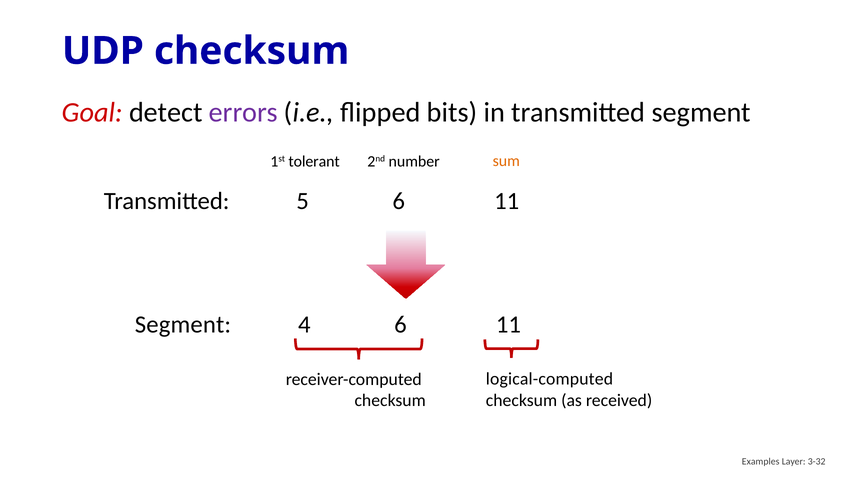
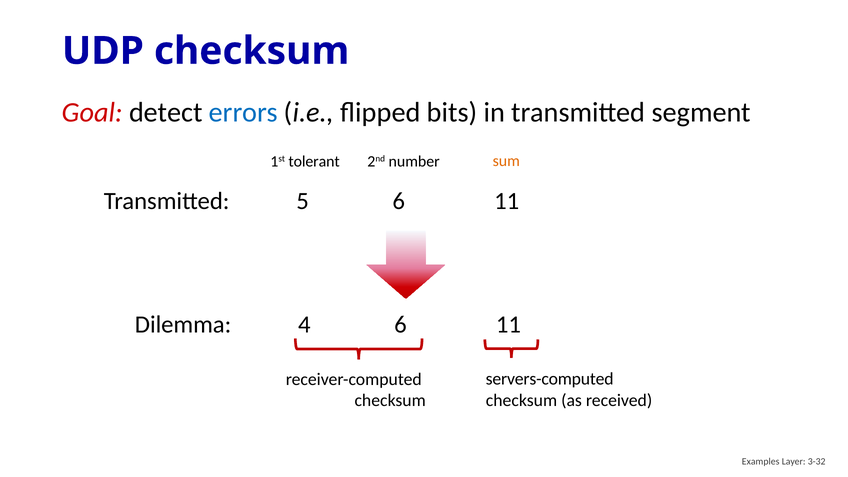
errors colour: purple -> blue
Segment at (183, 324): Segment -> Dilemma
logical-computed: logical-computed -> servers-computed
